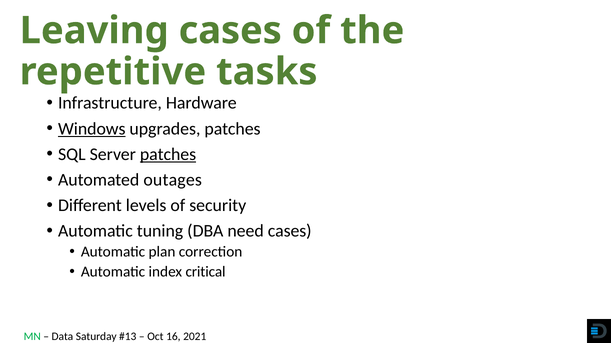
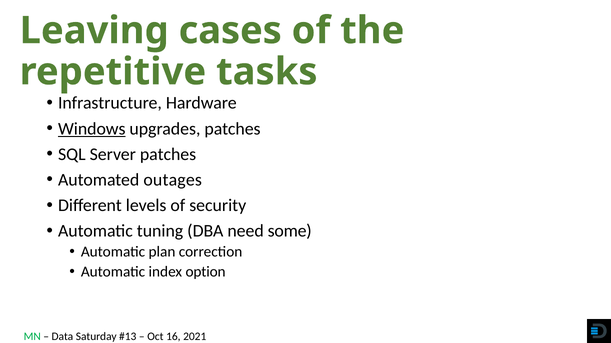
patches at (168, 155) underline: present -> none
need cases: cases -> some
critical: critical -> option
